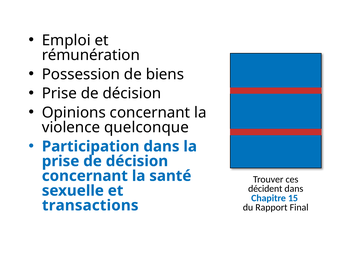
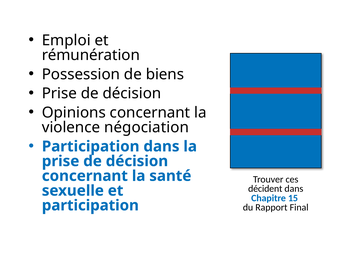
quelconque: quelconque -> négociation
transactions at (90, 205): transactions -> participation
